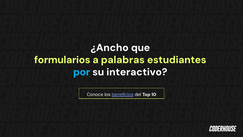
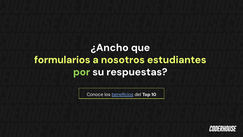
palabras: palabras -> nosotros
por colour: light blue -> light green
interactivo: interactivo -> respuestas
